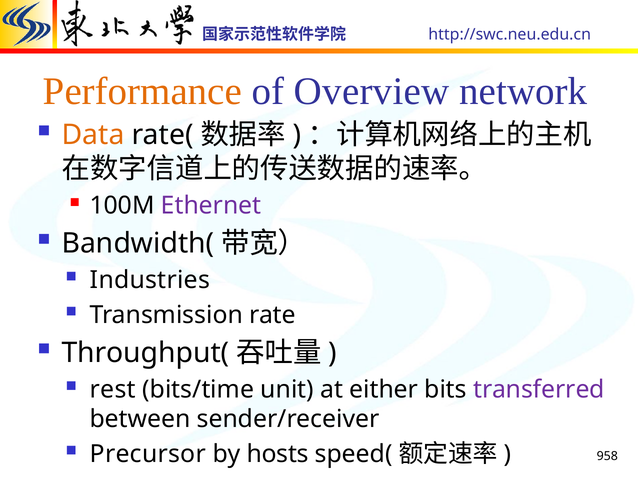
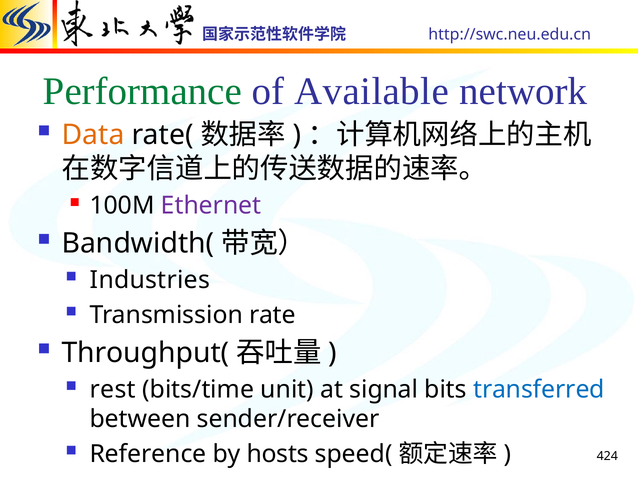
Performance colour: orange -> green
Overview: Overview -> Available
either: either -> signal
transferred colour: purple -> blue
Precursor: Precursor -> Reference
958: 958 -> 424
